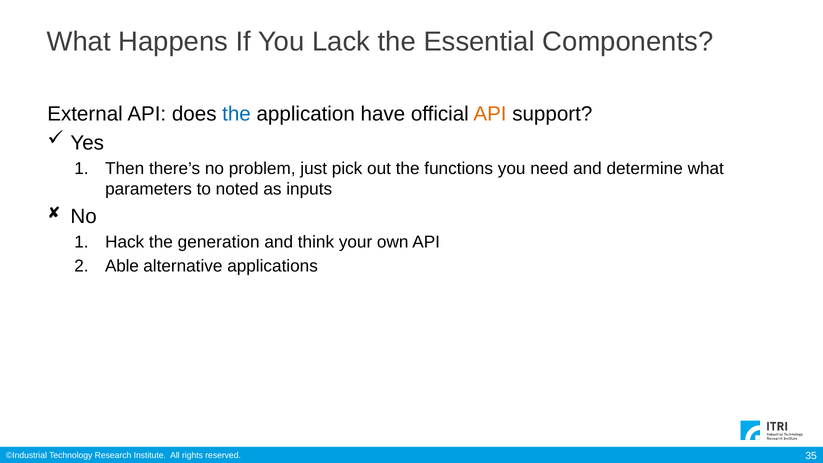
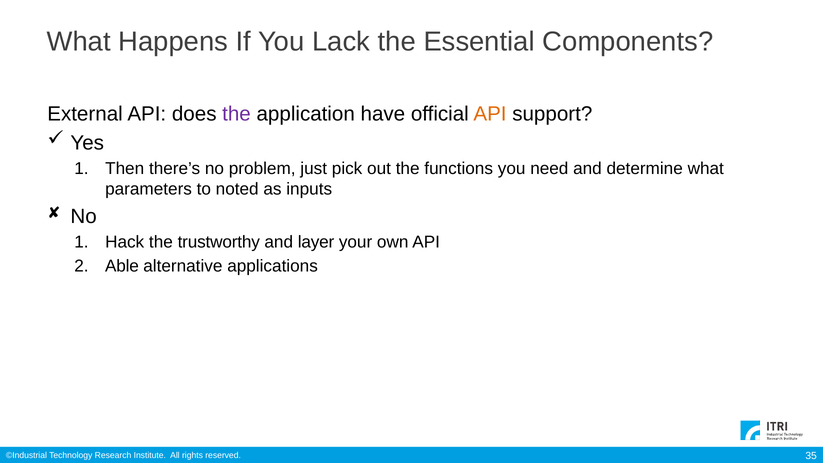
the at (237, 114) colour: blue -> purple
generation: generation -> trustworthy
think: think -> layer
